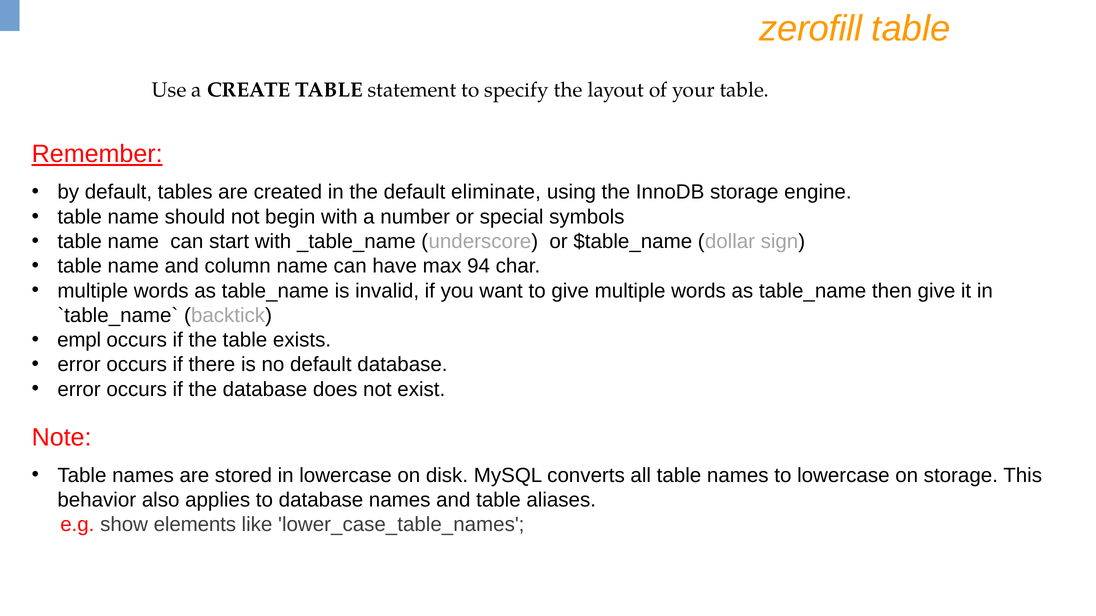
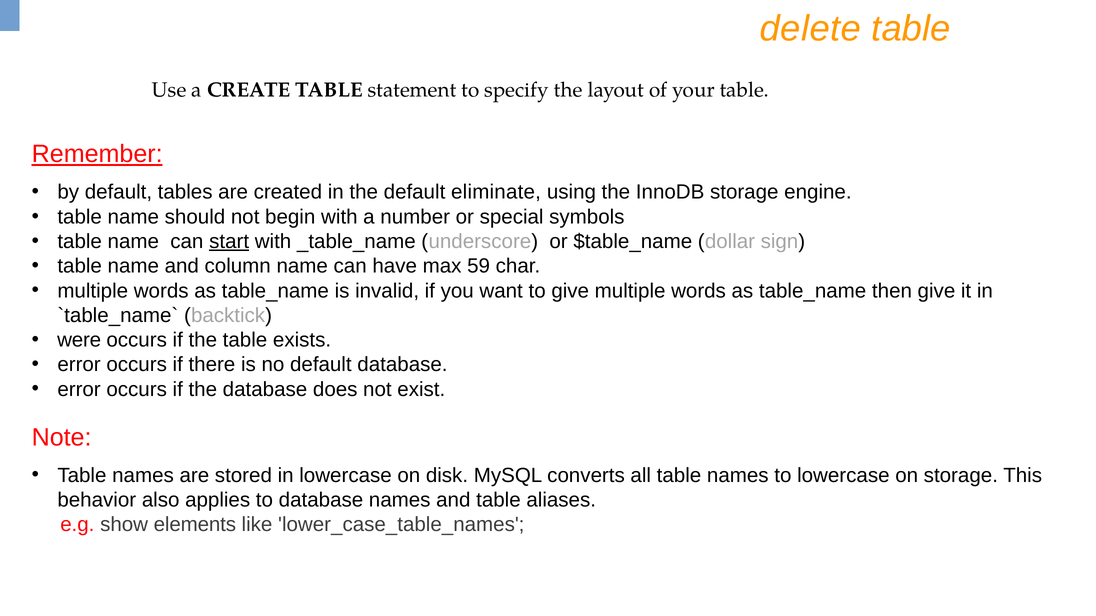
zerofill: zerofill -> delete
start underline: none -> present
94: 94 -> 59
empl: empl -> were
